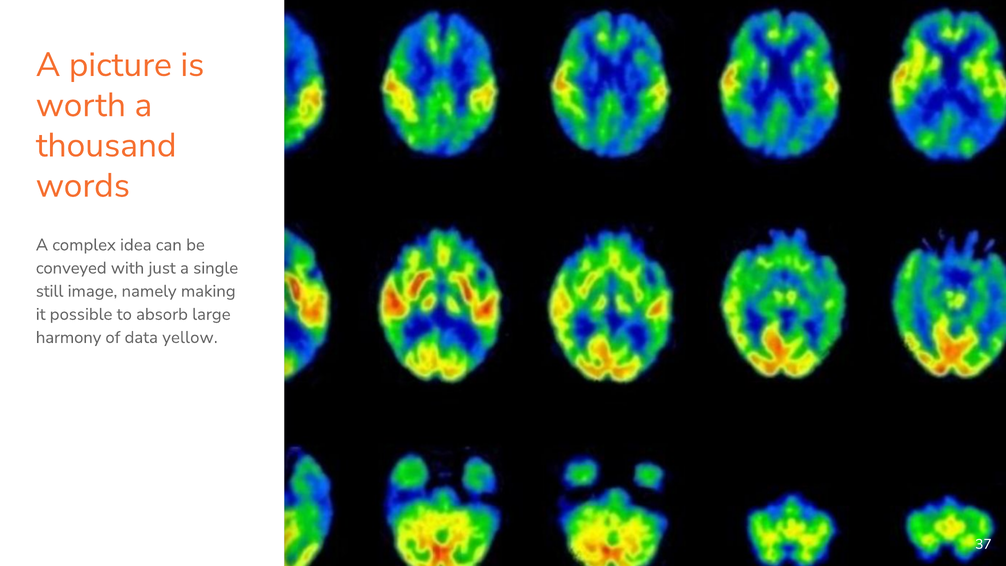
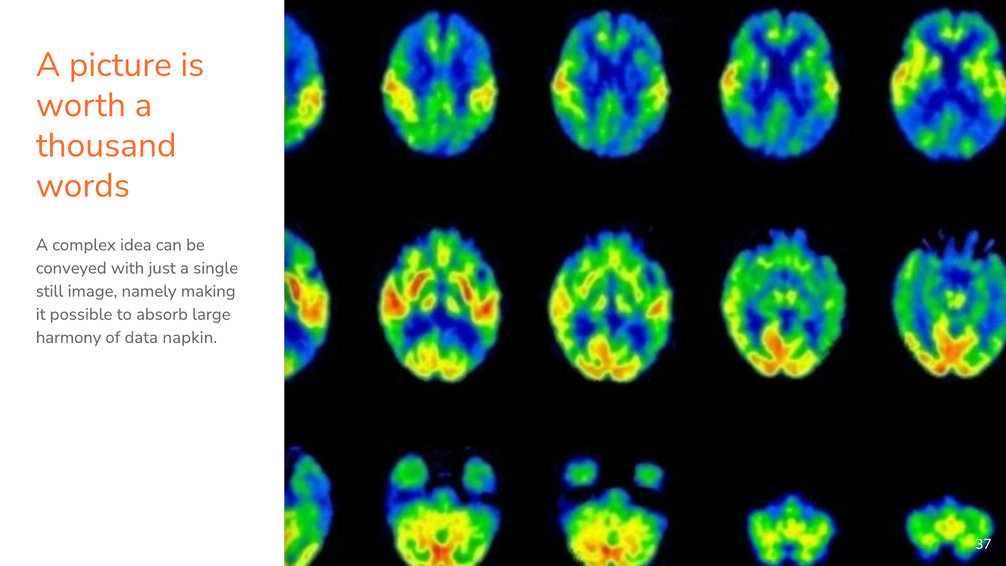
yellow: yellow -> napkin
